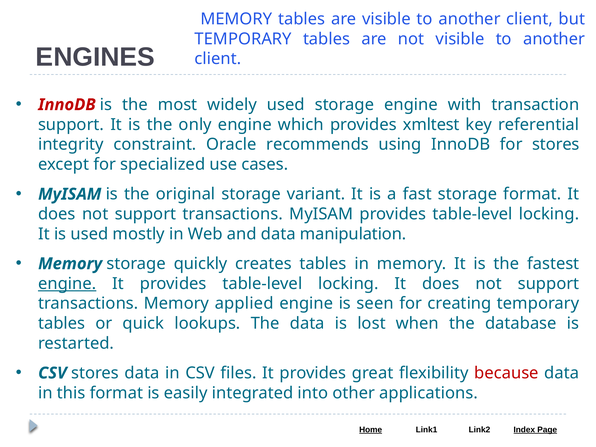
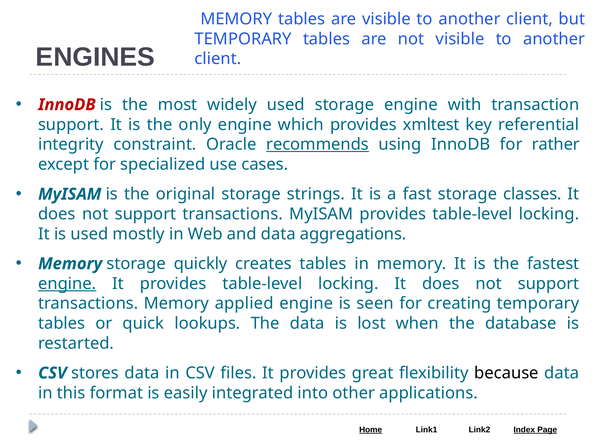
recommends underline: none -> present
for stores: stores -> rather
variant: variant -> strings
storage format: format -> classes
manipulation: manipulation -> aggregations
because colour: red -> black
